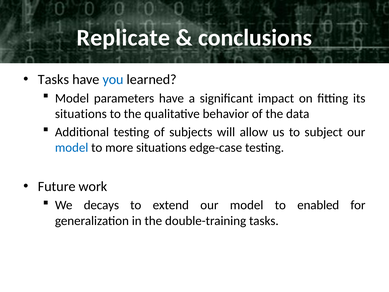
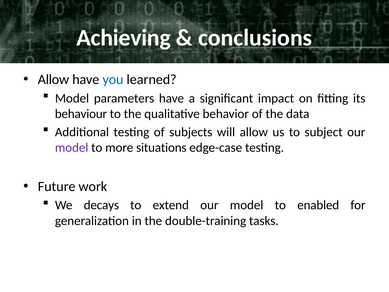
Replicate: Replicate -> Achieving
Tasks at (53, 79): Tasks -> Allow
situations at (81, 114): situations -> behaviour
model at (72, 147) colour: blue -> purple
